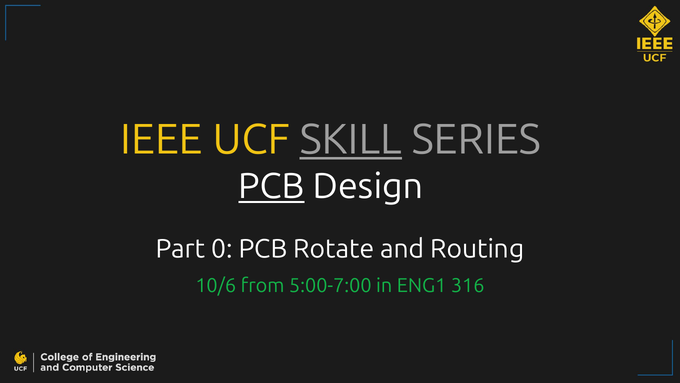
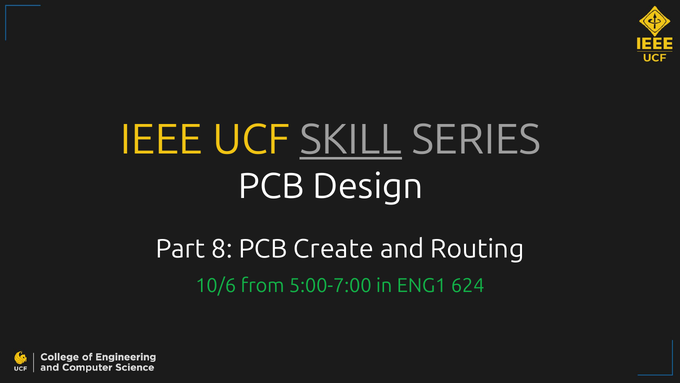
PCB at (271, 186) underline: present -> none
0: 0 -> 8
Rotate: Rotate -> Create
316: 316 -> 624
